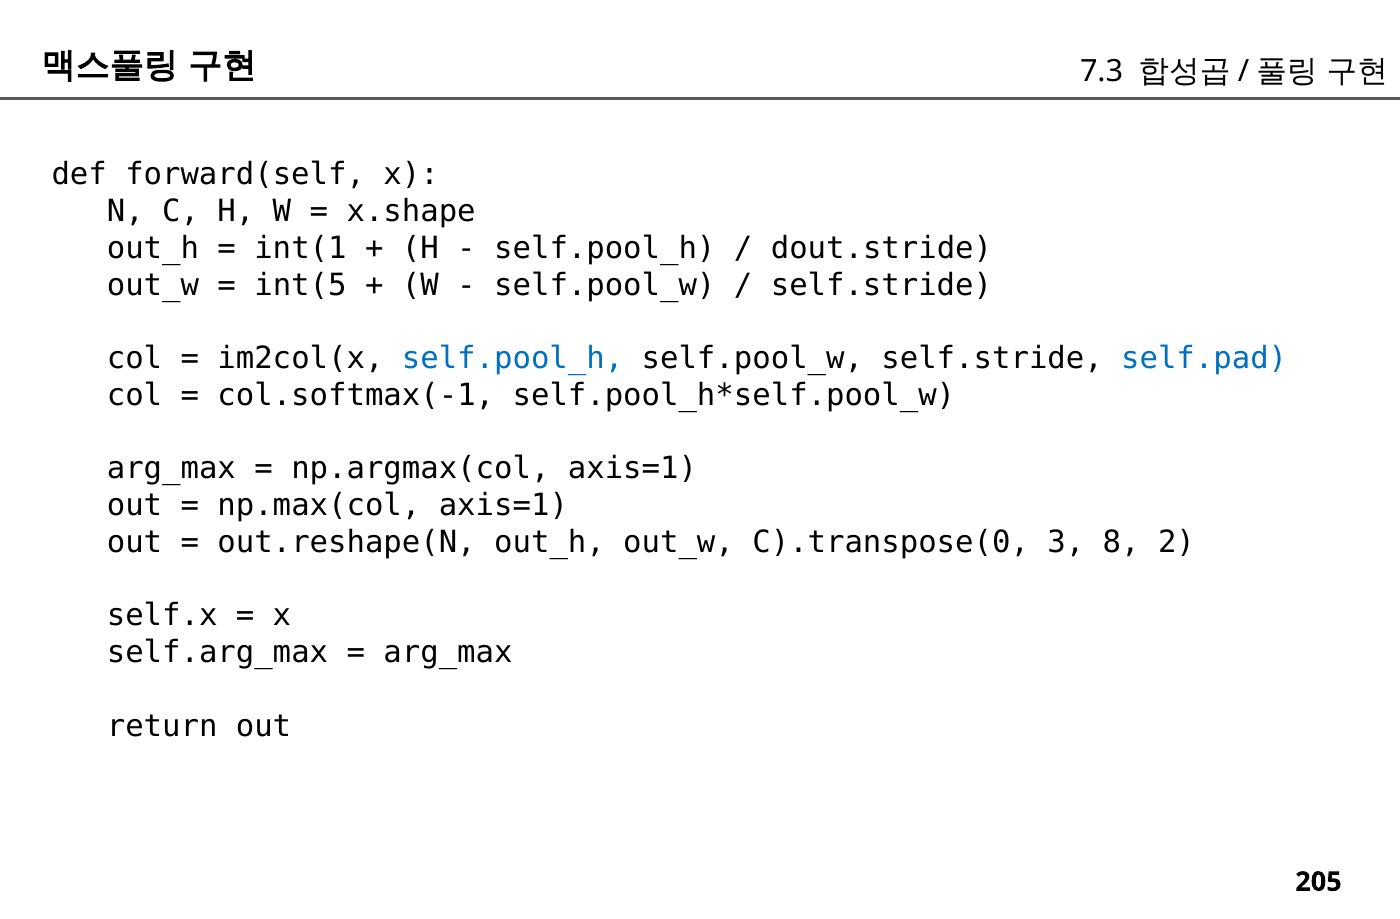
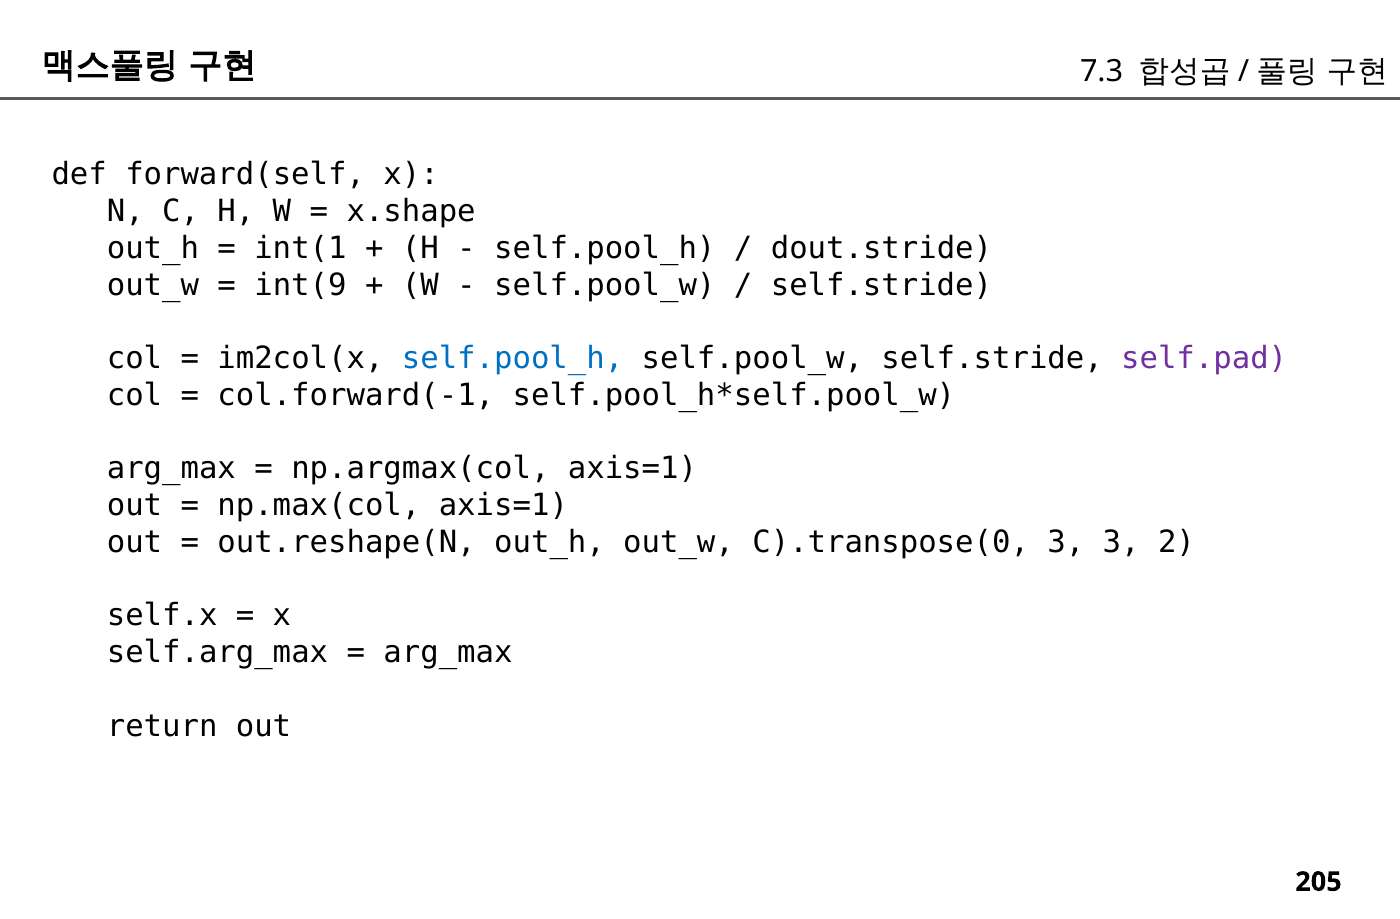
int(5: int(5 -> int(9
self.pad colour: blue -> purple
col.softmax(-1: col.softmax(-1 -> col.forward(-1
3 8: 8 -> 3
